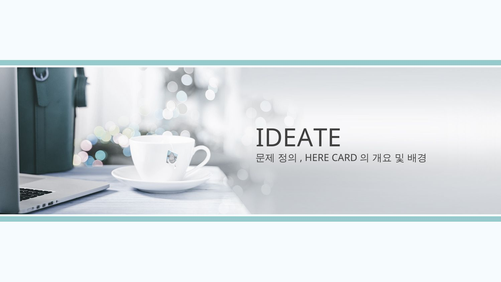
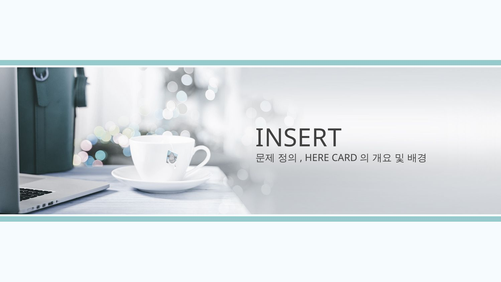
IDEATE: IDEATE -> INSERT
